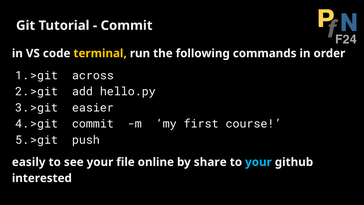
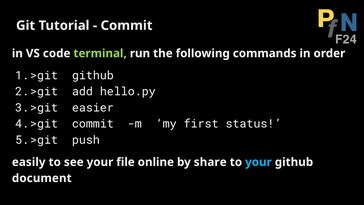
terminal colour: yellow -> light green
across at (93, 75): across -> github
course: course -> status
interested: interested -> document
